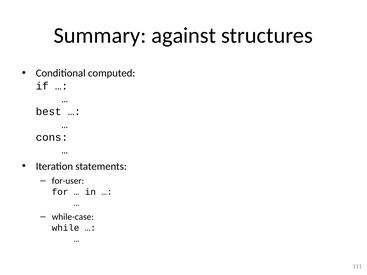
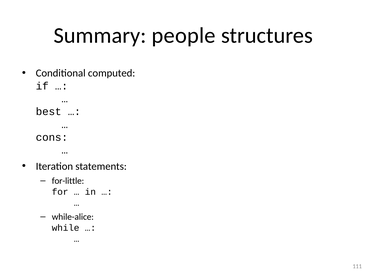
against: against -> people
for-user: for-user -> for-little
while-case: while-case -> while-alice
